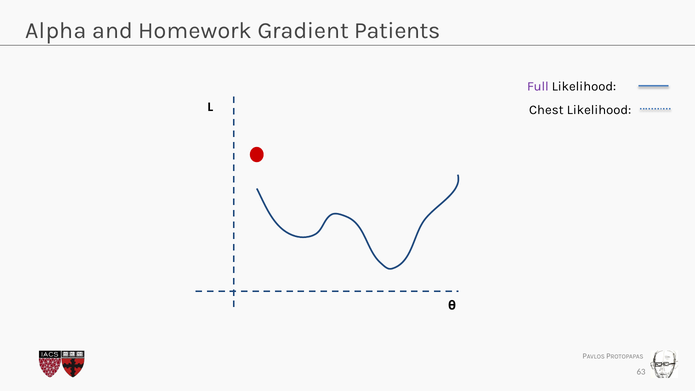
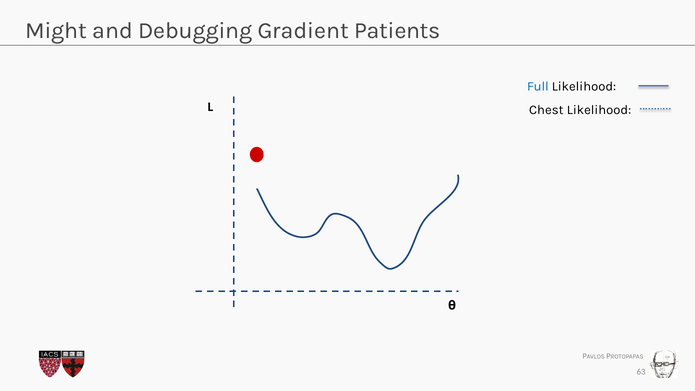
Alpha: Alpha -> Might
Homework: Homework -> Debugging
Full colour: purple -> blue
